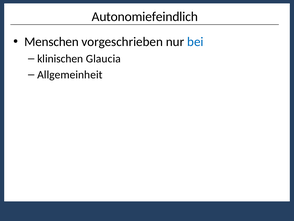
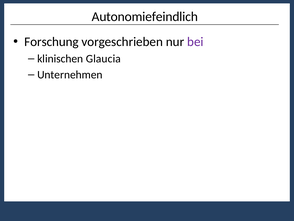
Menschen: Menschen -> Forschung
bei colour: blue -> purple
Allgemeinheit: Allgemeinheit -> Unternehmen
